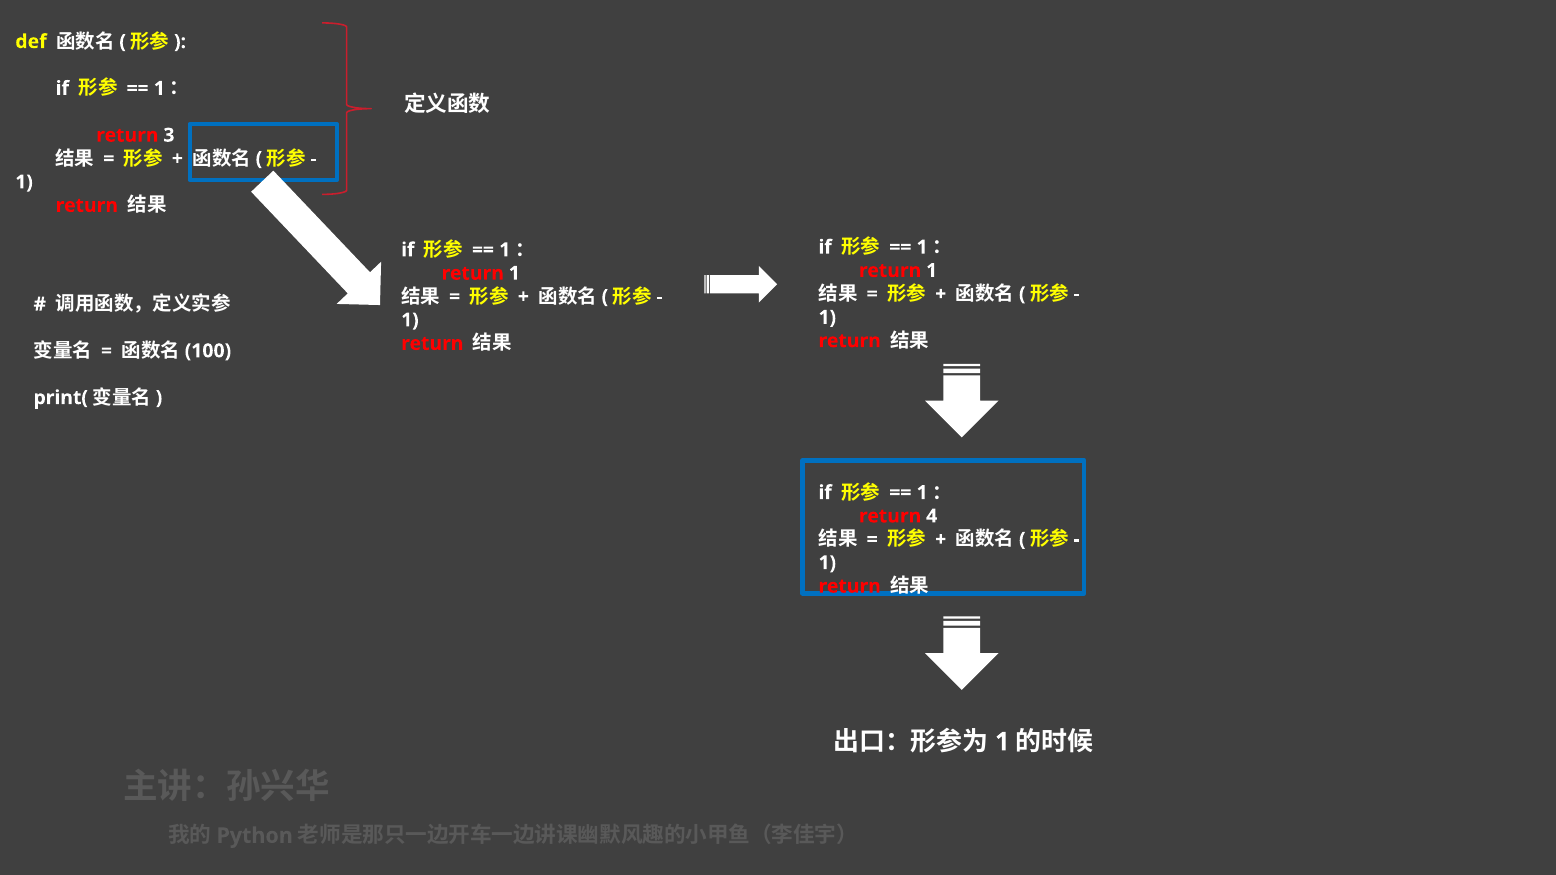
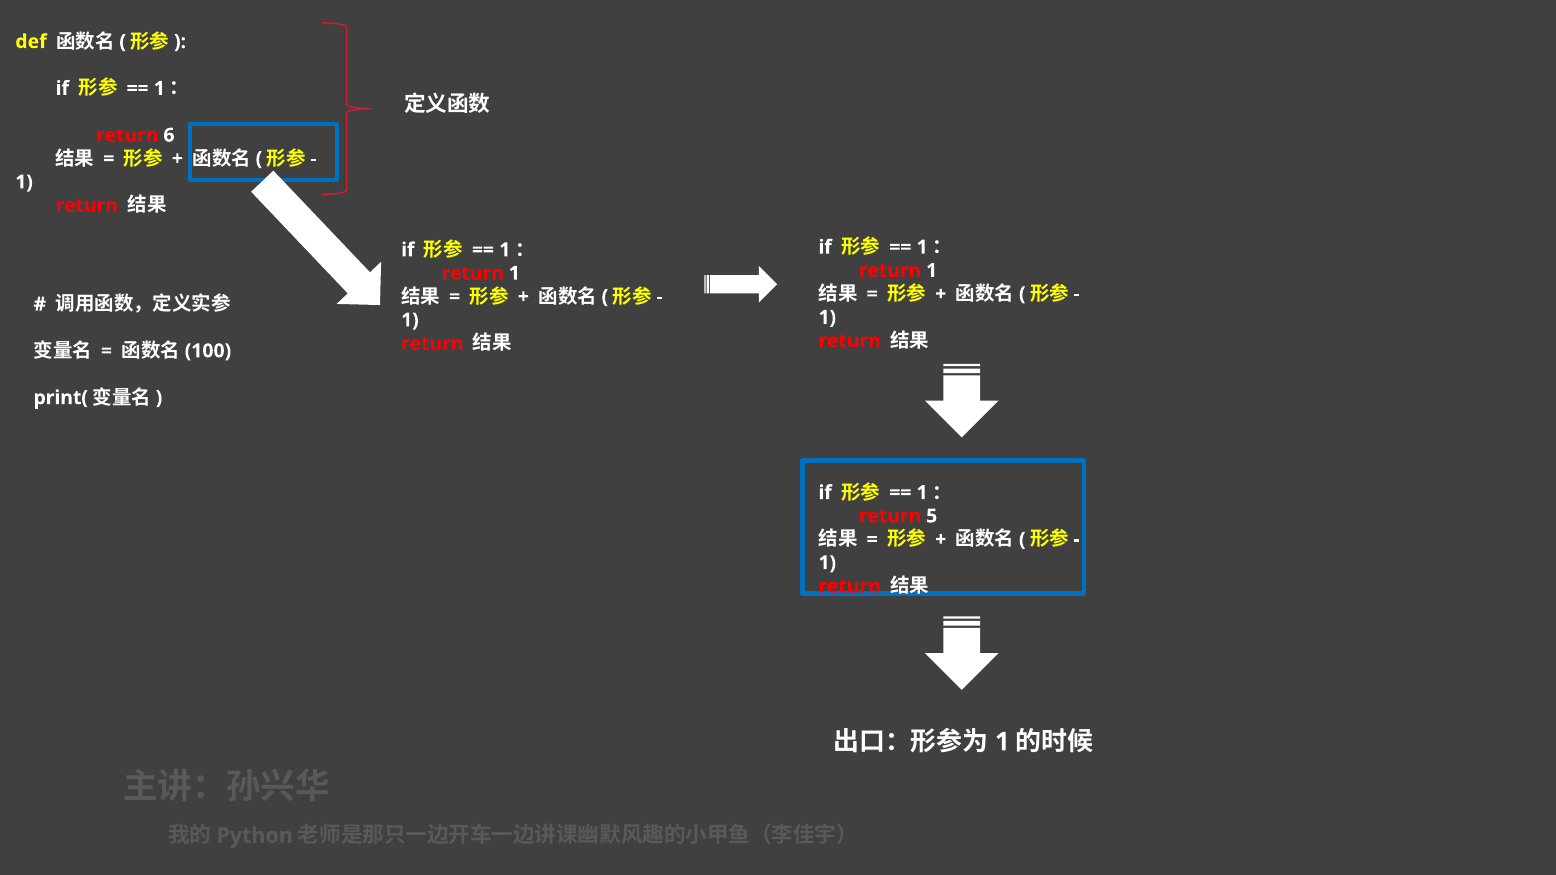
3: 3 -> 6
4: 4 -> 5
